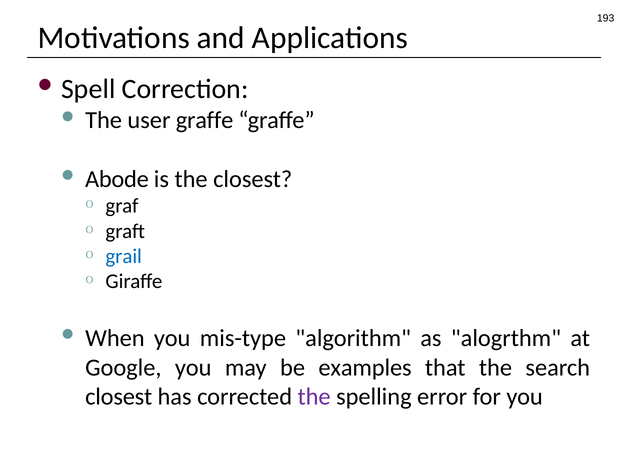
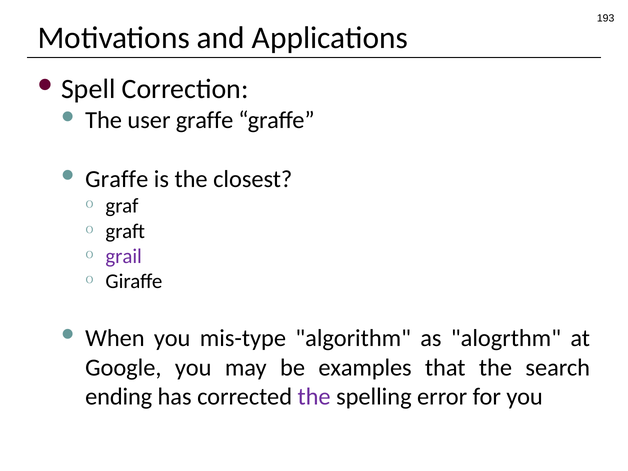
Abode at (117, 179): Abode -> Graffe
grail colour: blue -> purple
closest at (119, 397): closest -> ending
